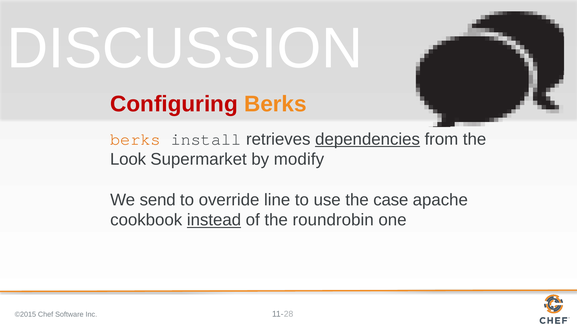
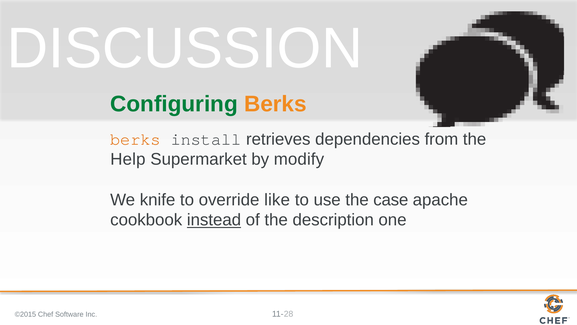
Configuring colour: red -> green
dependencies underline: present -> none
Look: Look -> Help
send: send -> knife
line: line -> like
roundrobin: roundrobin -> description
